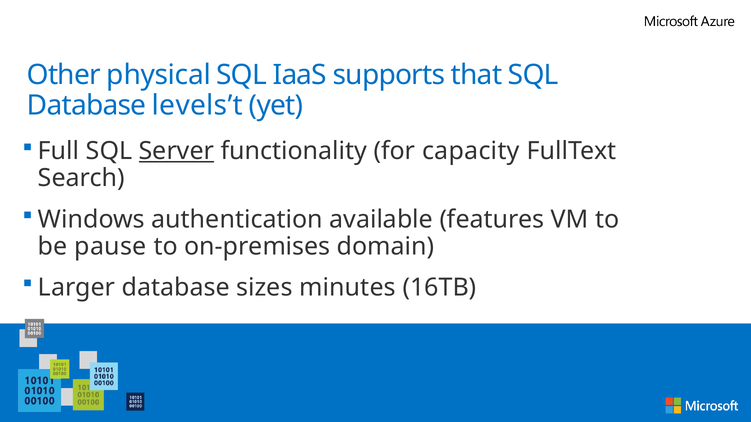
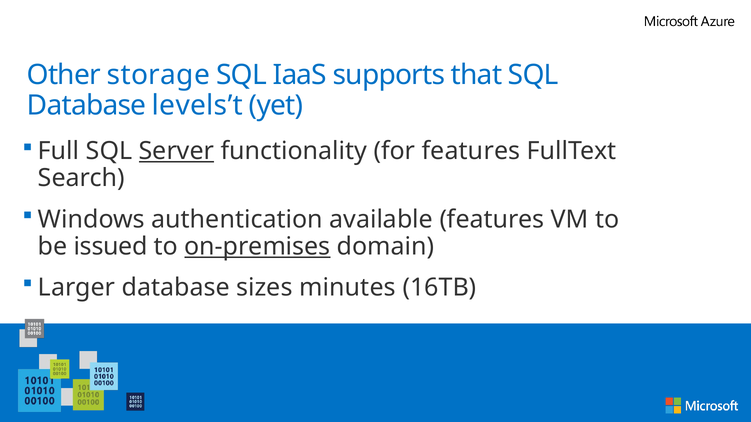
physical: physical -> storage
for capacity: capacity -> features
pause: pause -> issued
on-premises underline: none -> present
